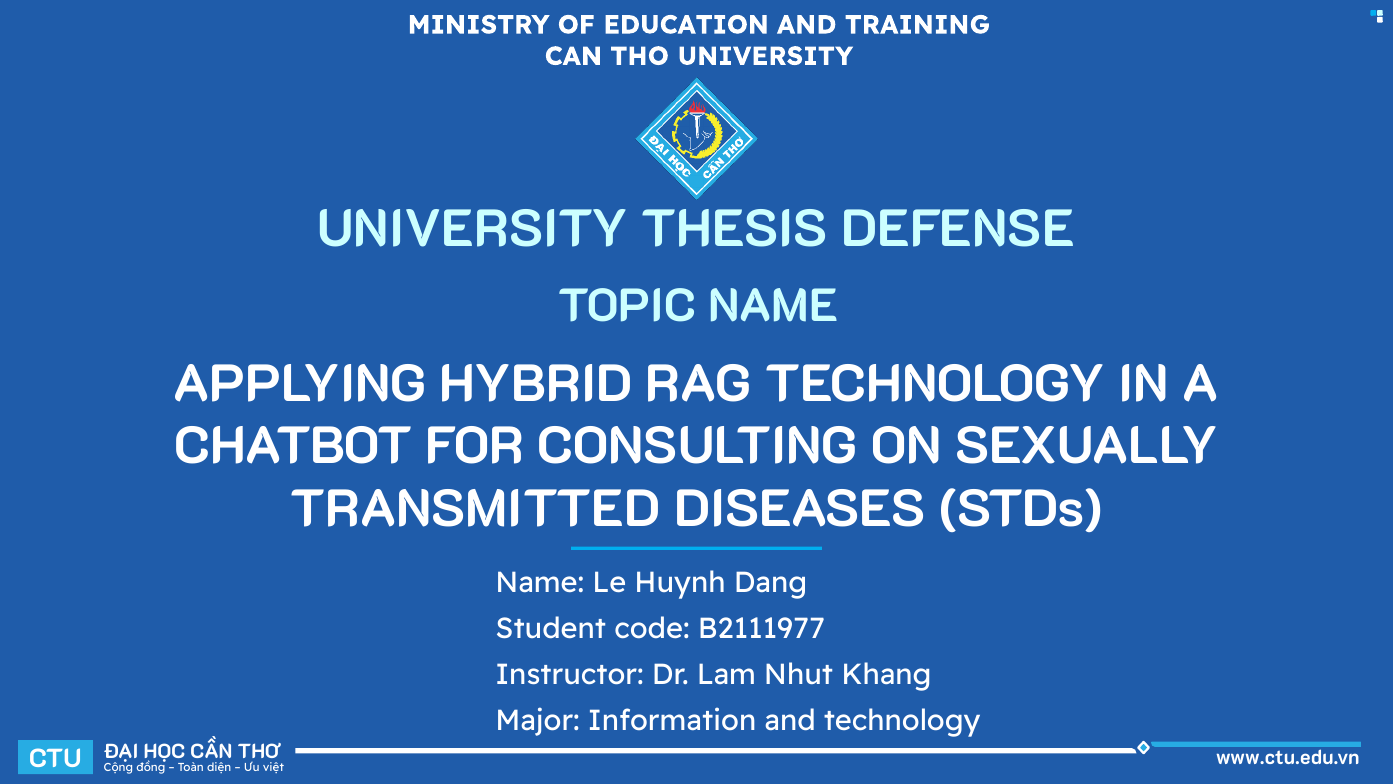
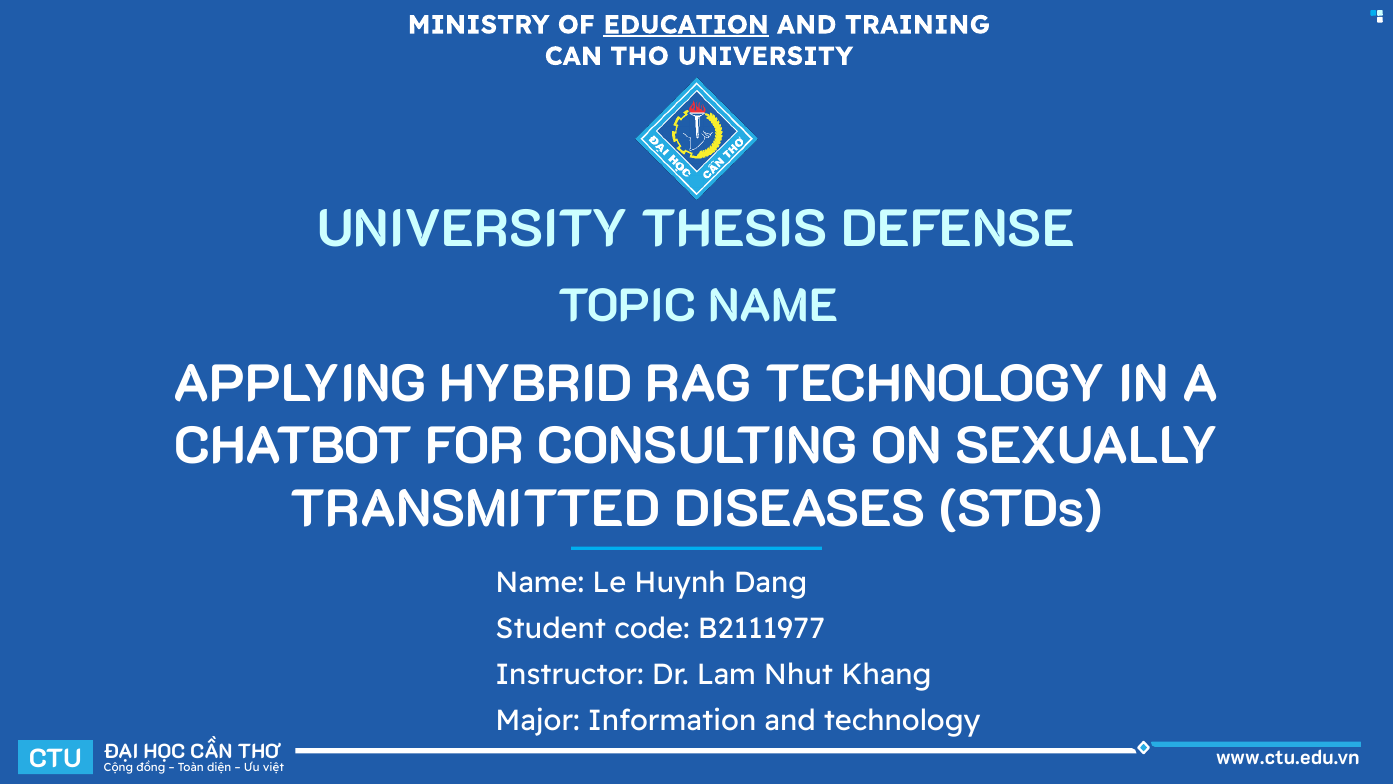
EDUCATION underline: none -> present
